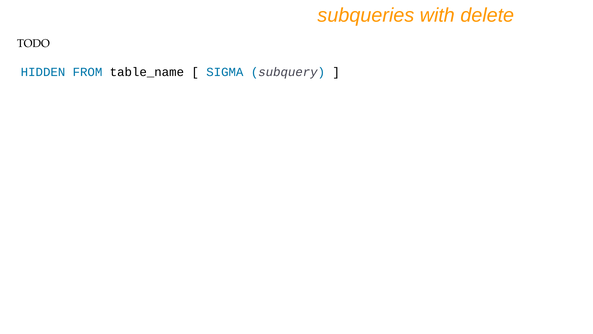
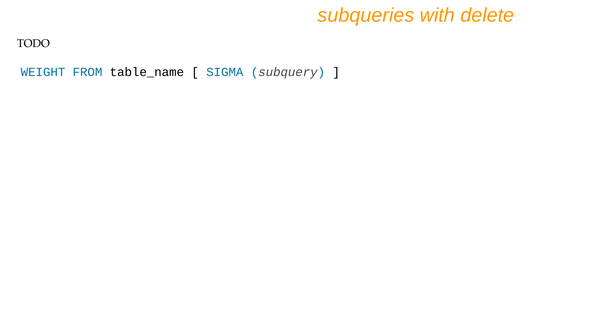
HIDDEN: HIDDEN -> WEIGHT
